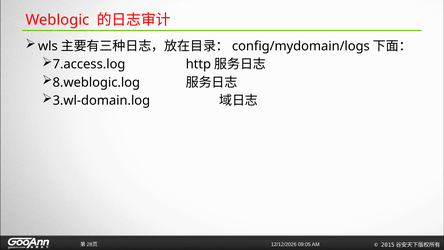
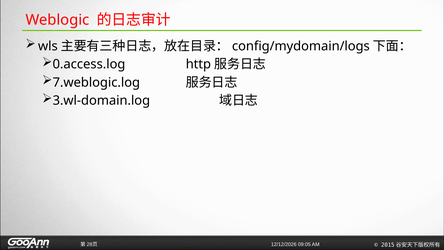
7.access.log: 7.access.log -> 0.access.log
8.weblogic.log: 8.weblogic.log -> 7.weblogic.log
